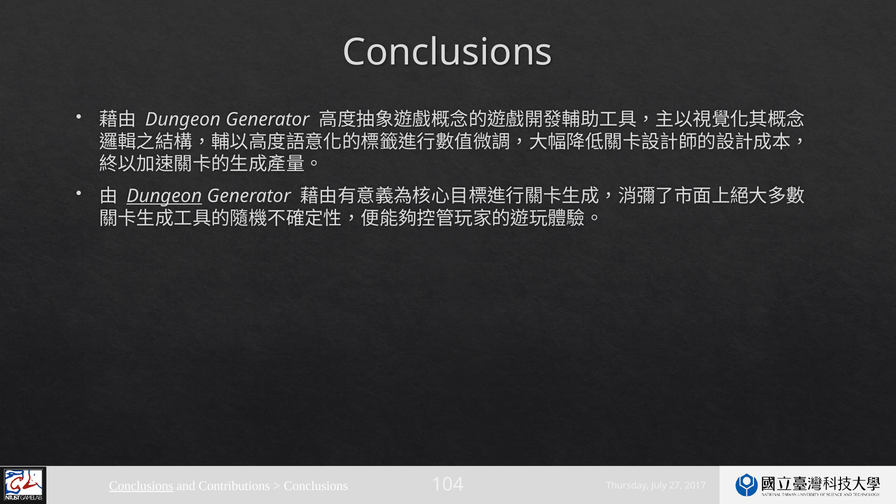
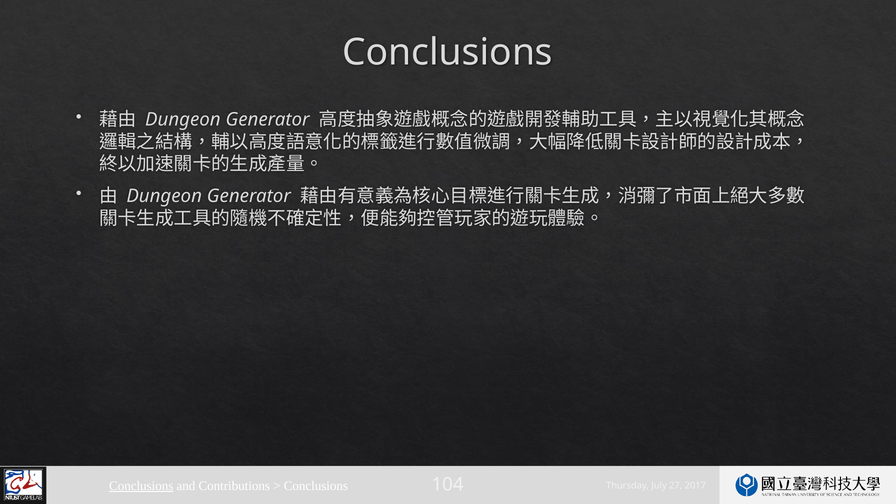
Dungeon at (164, 196) underline: present -> none
